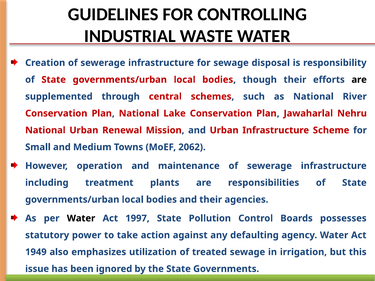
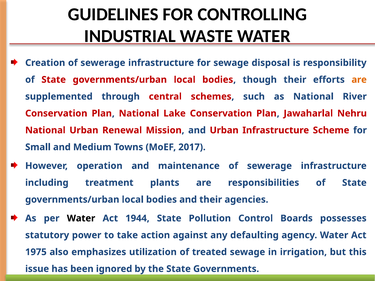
are at (359, 80) colour: black -> orange
2062: 2062 -> 2017
1997: 1997 -> 1944
1949: 1949 -> 1975
